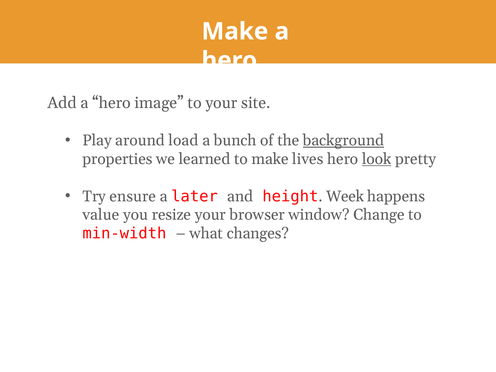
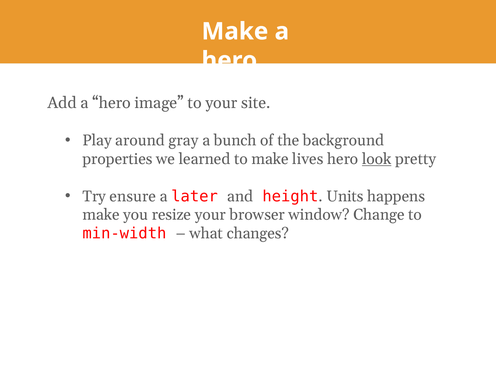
load: load -> gray
background underline: present -> none
Week: Week -> Units
value at (101, 215): value -> make
